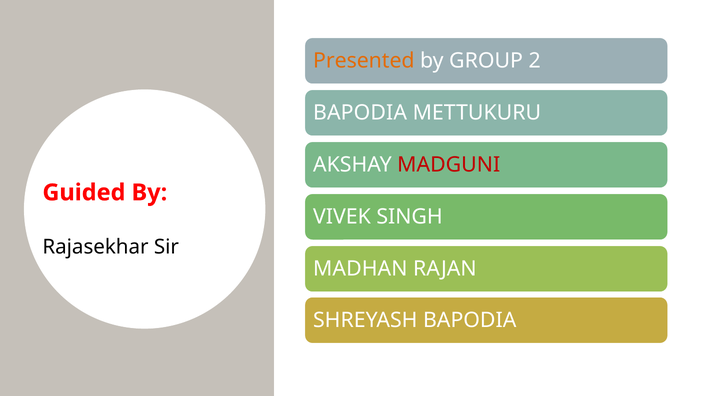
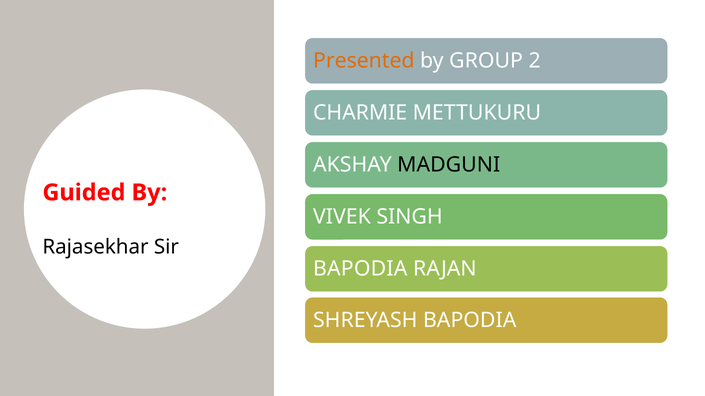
BAPODIA at (360, 113): BAPODIA -> CHARMIE
MADGUNI colour: red -> black
MADHAN at (360, 269): MADHAN -> BAPODIA
